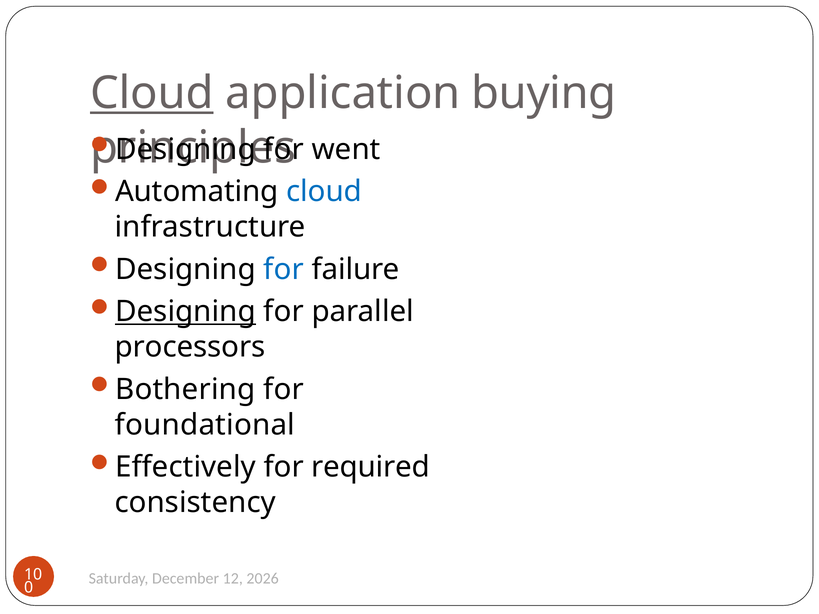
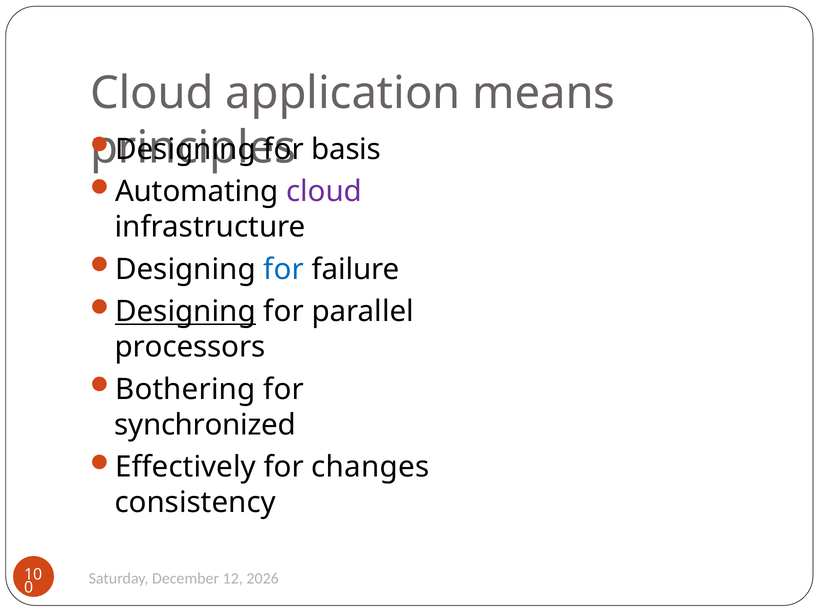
Cloud at (152, 93) underline: present -> none
buying: buying -> means
went: went -> basis
cloud at (324, 192) colour: blue -> purple
foundational: foundational -> synchronized
required: required -> changes
